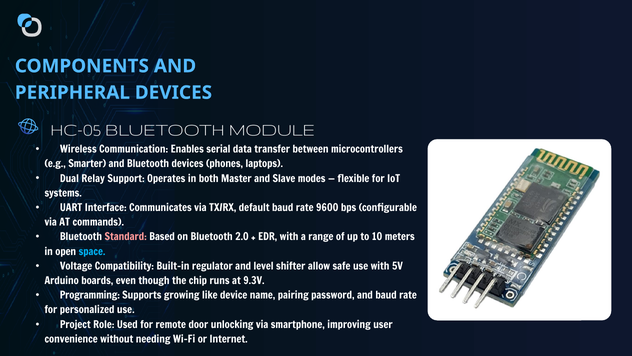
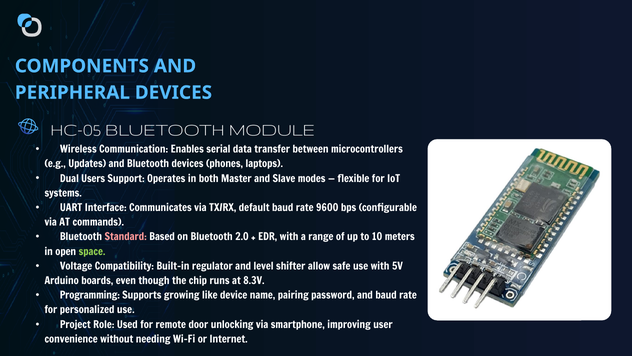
Smarter: Smarter -> Updates
Relay: Relay -> Users
space colour: light blue -> light green
9.3V: 9.3V -> 8.3V
